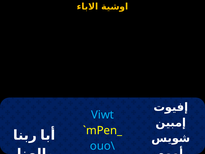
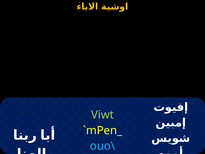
Viwt colour: light blue -> light green
